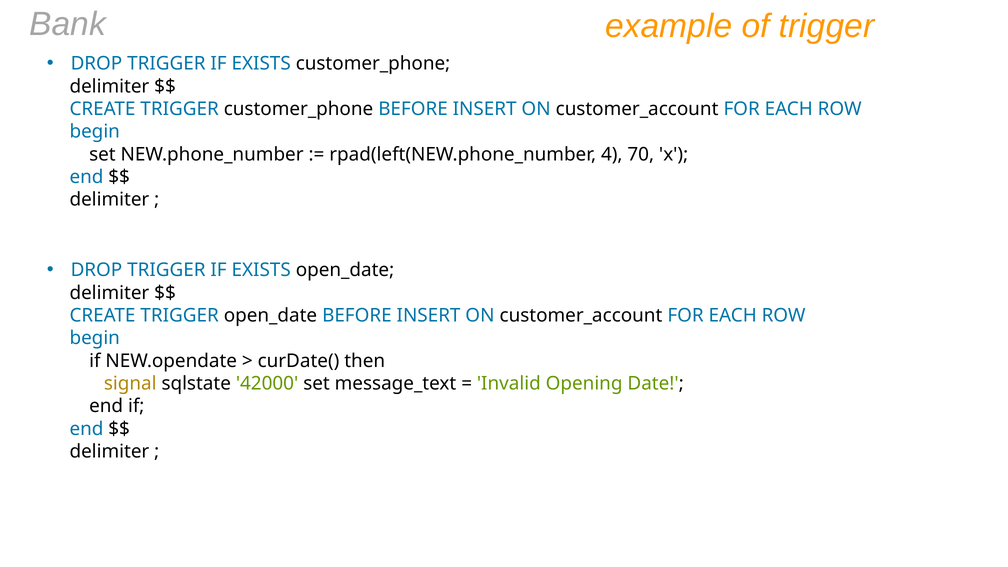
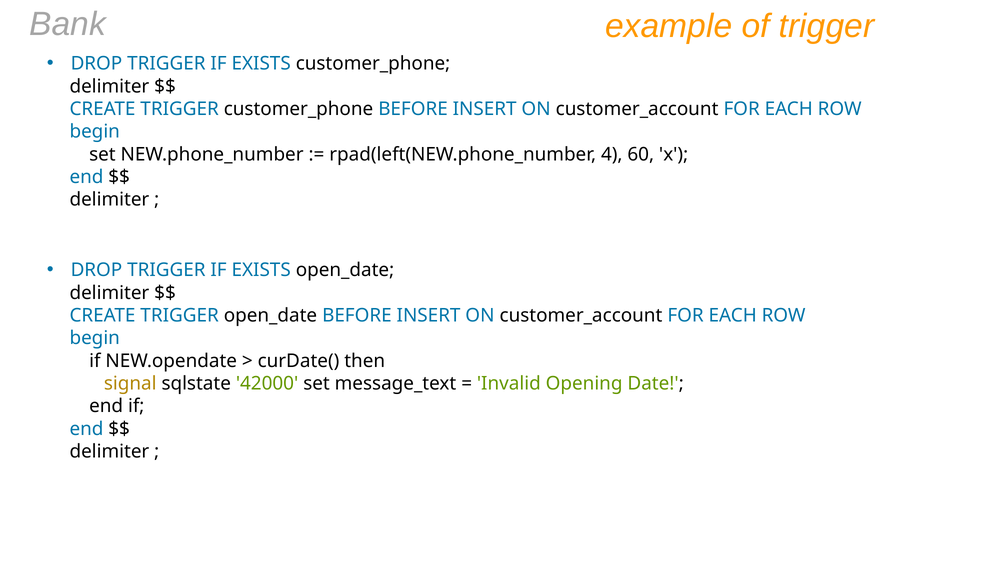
70: 70 -> 60
